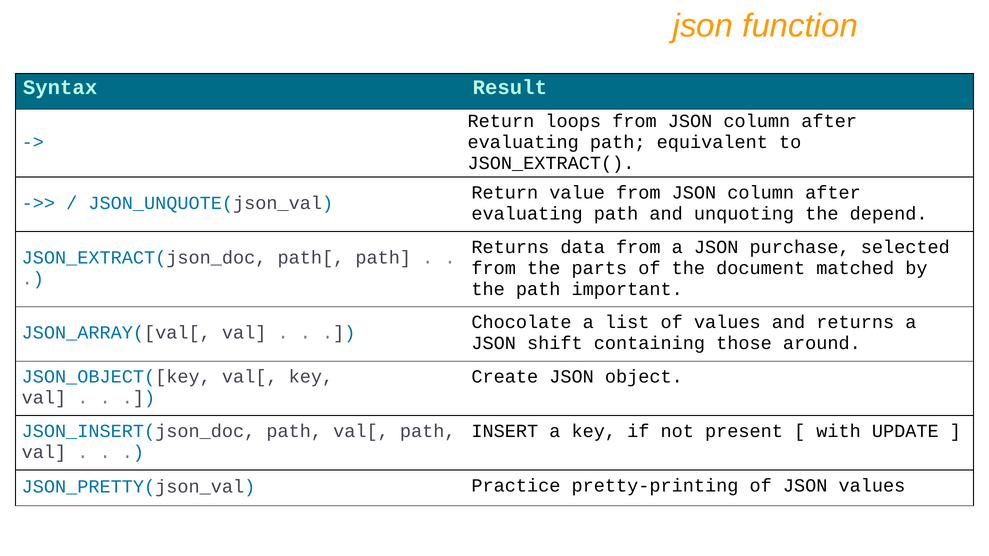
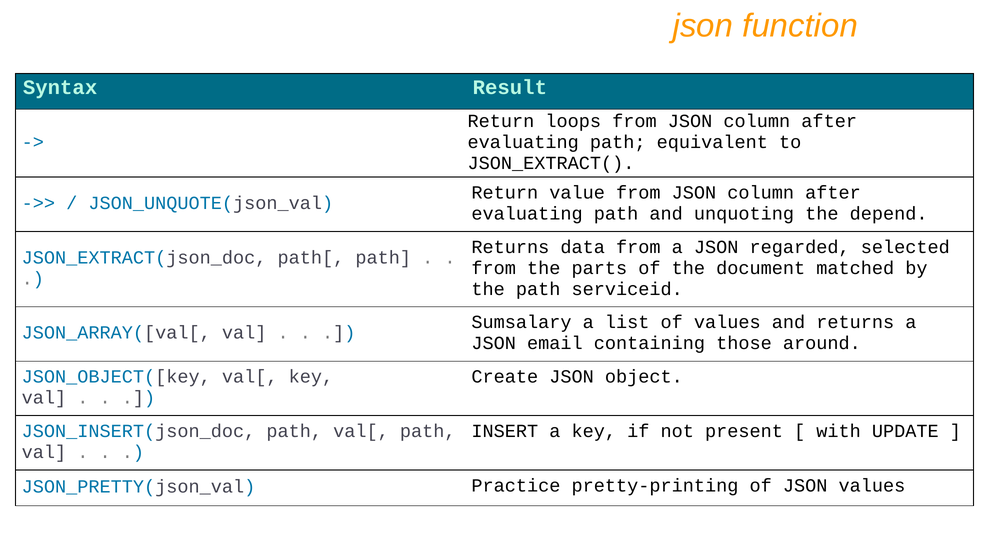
purchase: purchase -> regarded
important: important -> serviceid
Chocolate: Chocolate -> Sumsalary
shift: shift -> email
